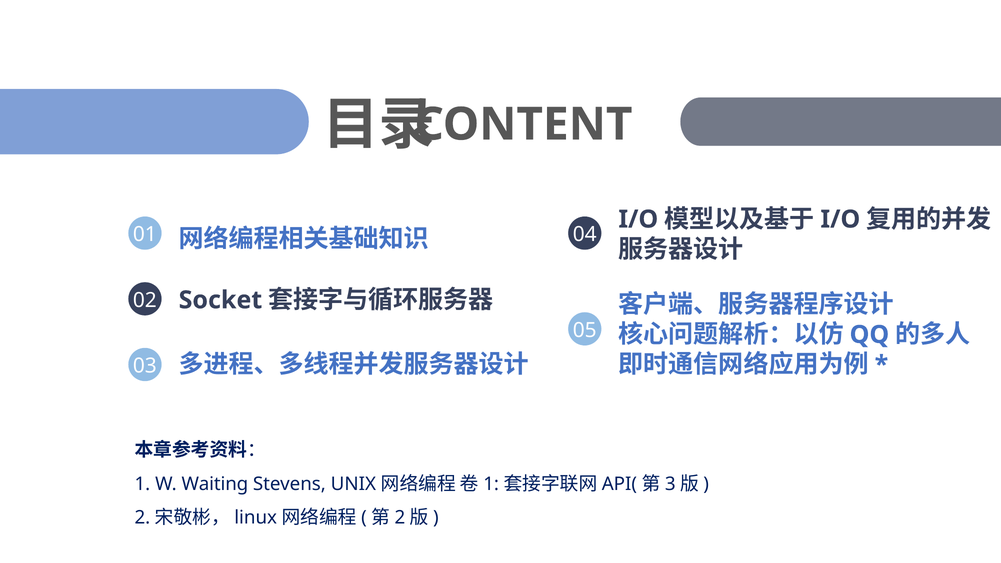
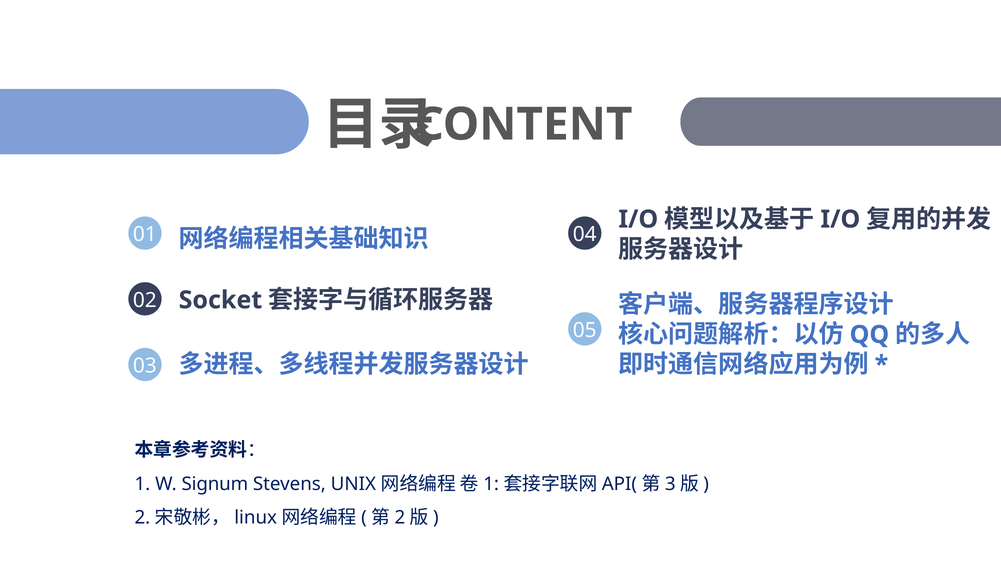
Waiting: Waiting -> Signum
